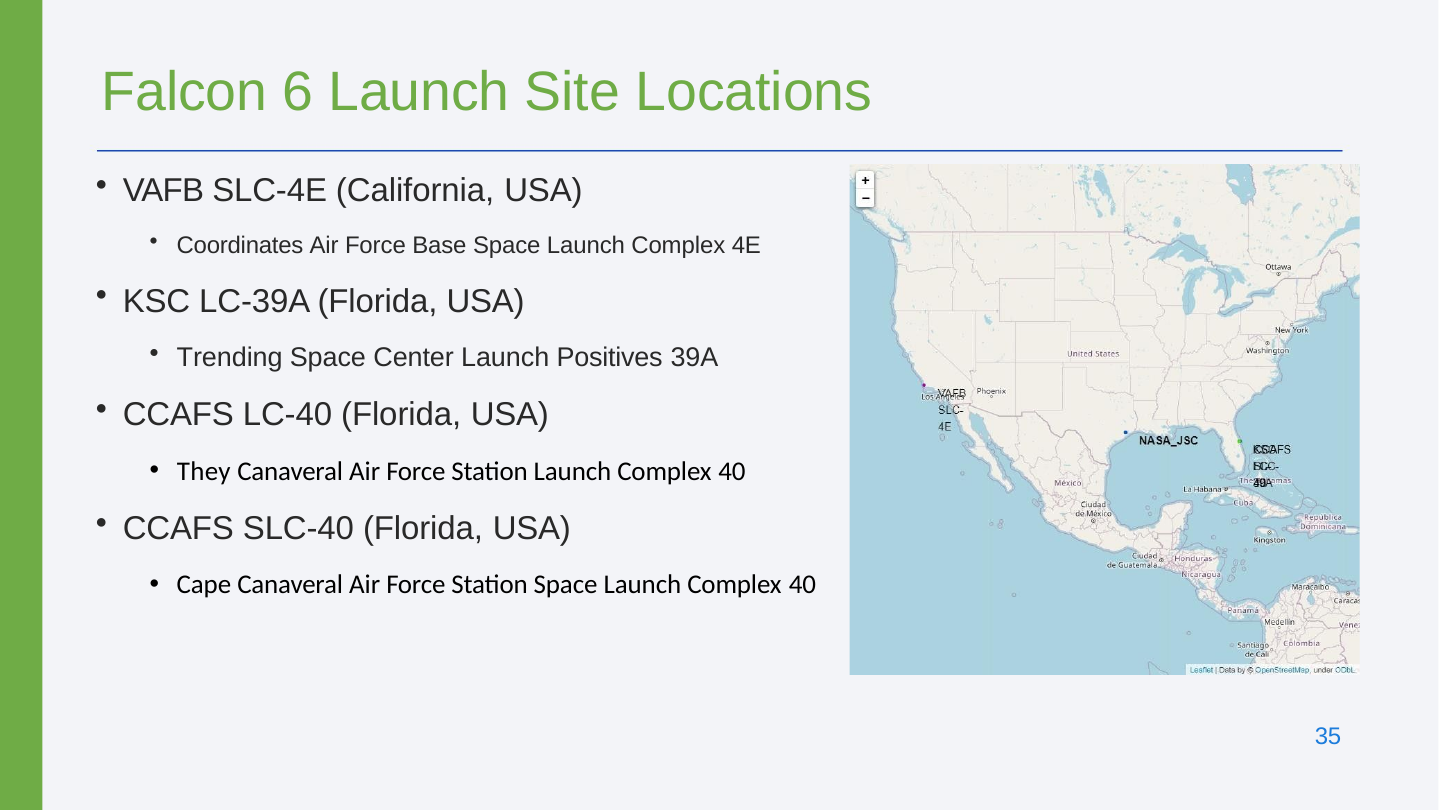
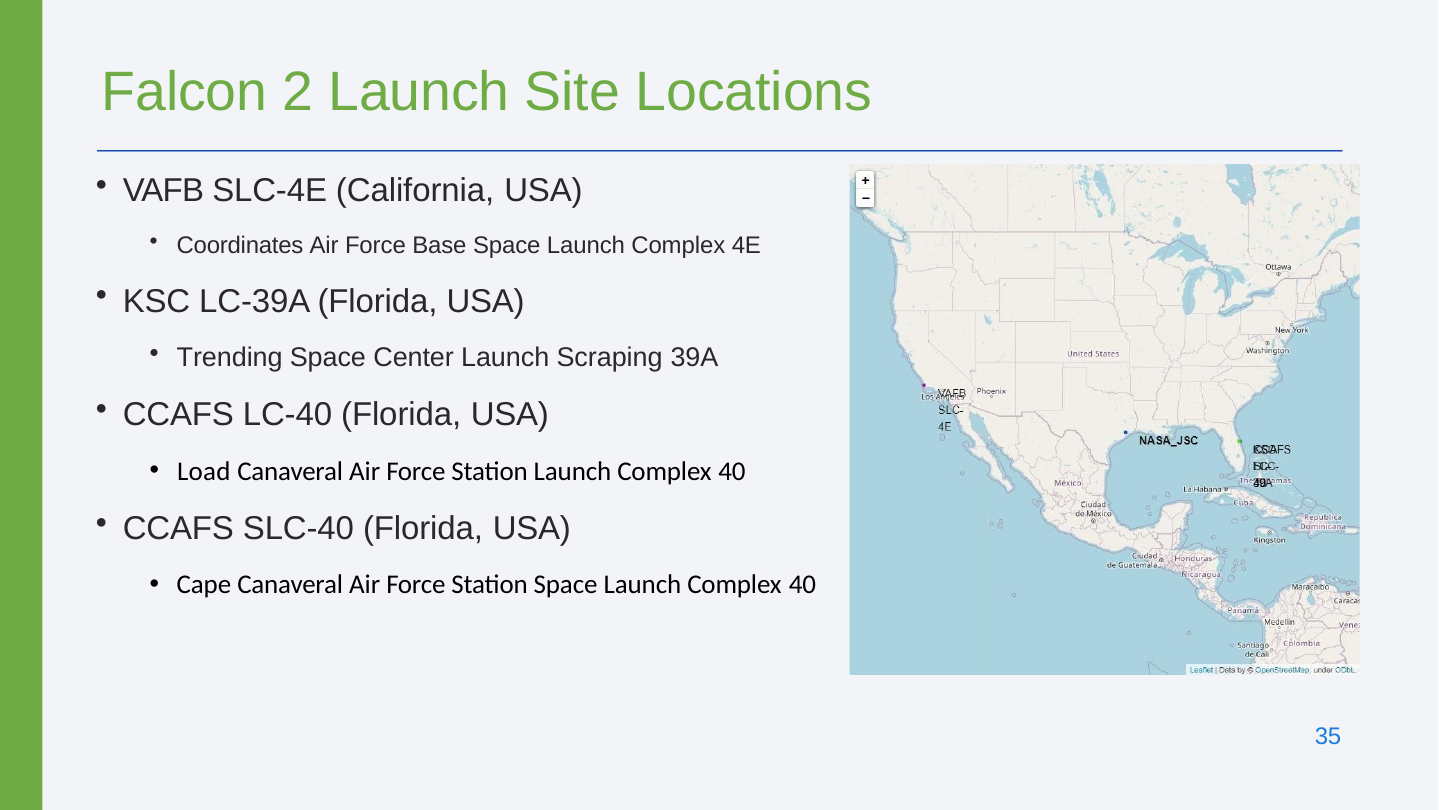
6: 6 -> 2
Positives: Positives -> Scraping
They: They -> Load
